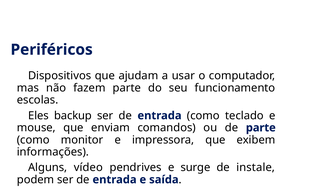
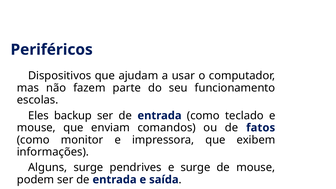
de parte: parte -> fatos
Alguns vídeo: vídeo -> surge
de instale: instale -> mouse
